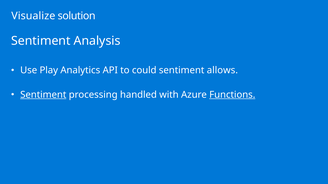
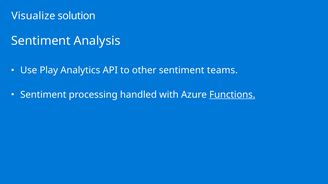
could: could -> other
allows: allows -> teams
Sentiment at (43, 95) underline: present -> none
